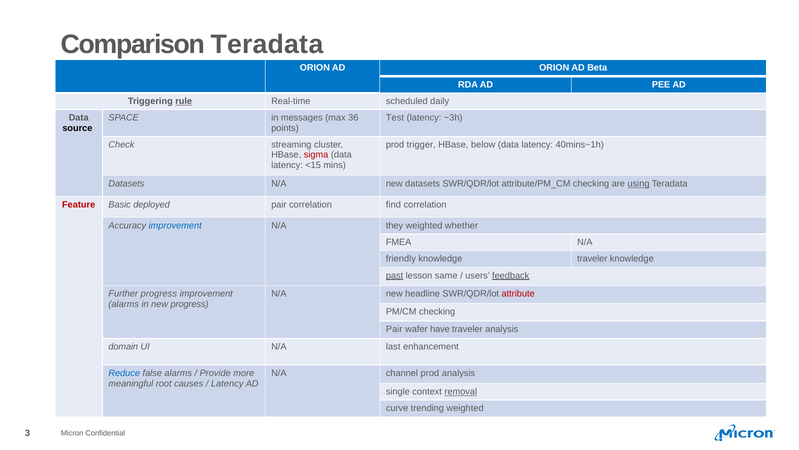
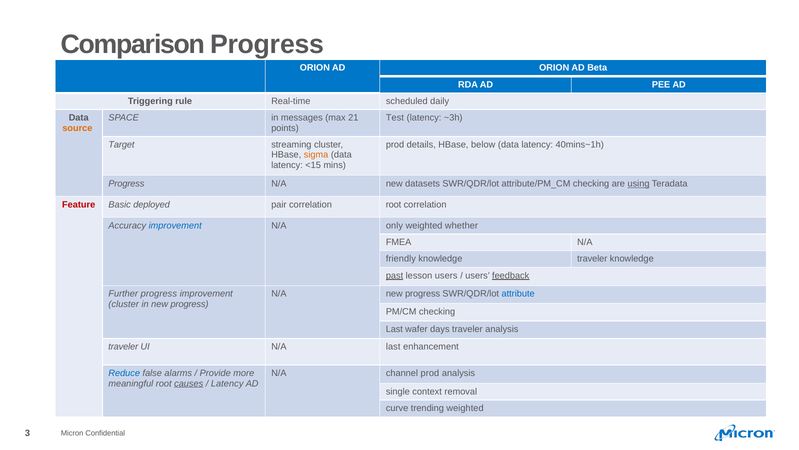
Comparison Teradata: Teradata -> Progress
rule underline: present -> none
36: 36 -> 21
source colour: black -> orange
Check: Check -> Target
trigger: trigger -> details
sigma colour: red -> orange
Datasets at (126, 183): Datasets -> Progress
correlation find: find -> root
they: they -> only
lesson same: same -> users
N/A new headline: headline -> progress
attribute colour: red -> blue
alarms at (124, 304): alarms -> cluster
Pair at (394, 329): Pair -> Last
have: have -> days
domain at (123, 346): domain -> traveler
causes underline: none -> present
removal underline: present -> none
